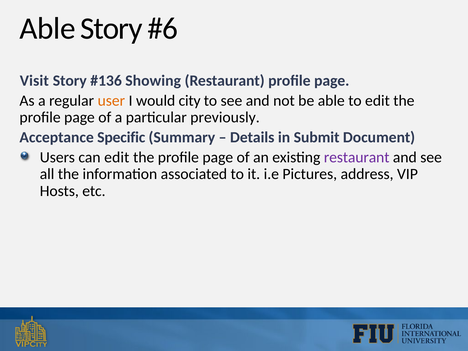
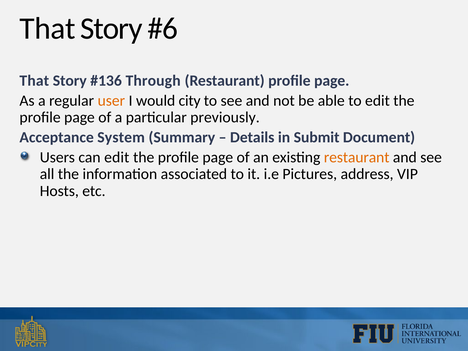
Able at (47, 28): Able -> That
Visit at (34, 81): Visit -> That
Showing: Showing -> Through
Specific: Specific -> System
restaurant at (357, 157) colour: purple -> orange
